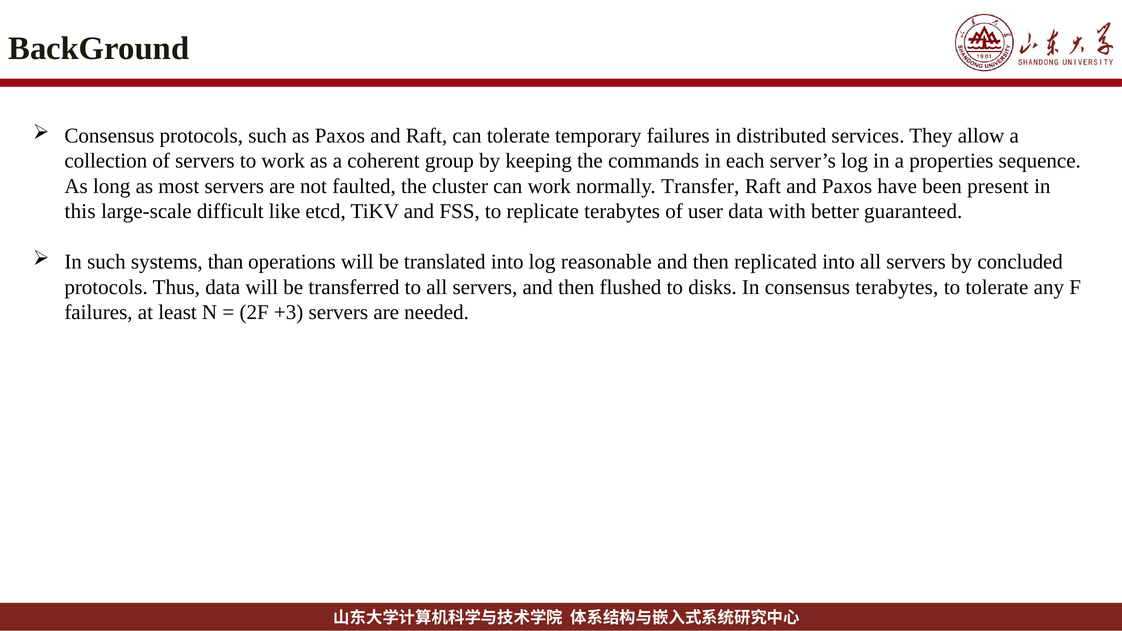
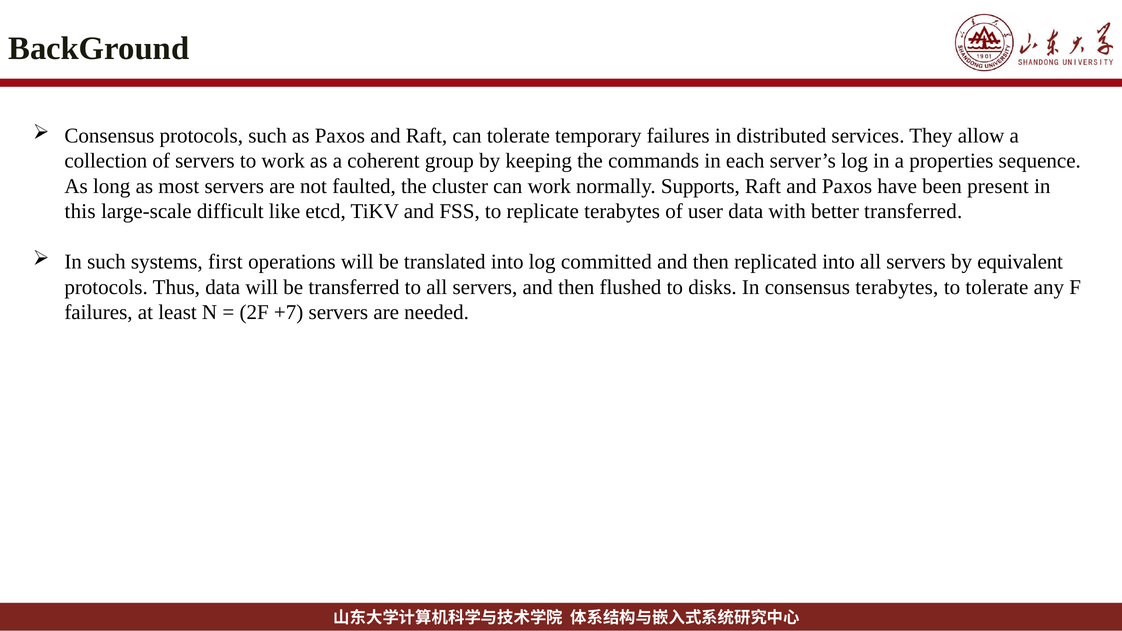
Transfer: Transfer -> Supports
better guaranteed: guaranteed -> transferred
than: than -> first
reasonable: reasonable -> committed
concluded: concluded -> equivalent
+3: +3 -> +7
